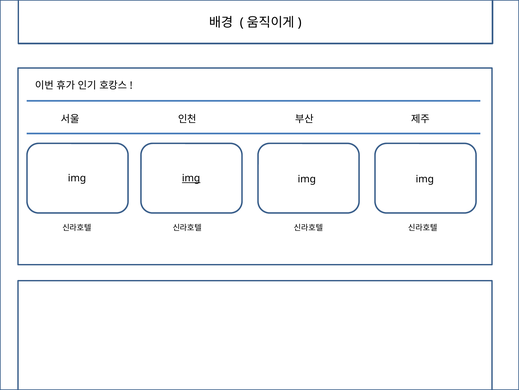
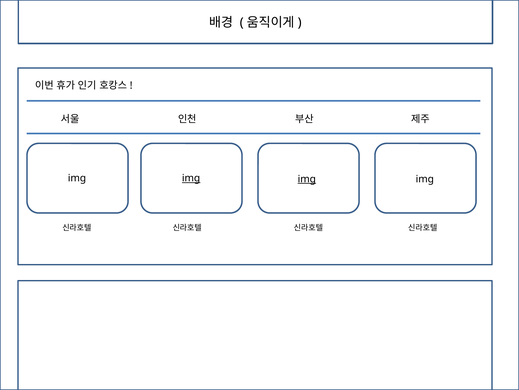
img at (307, 179) underline: none -> present
